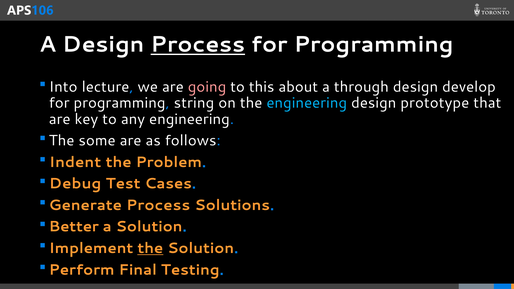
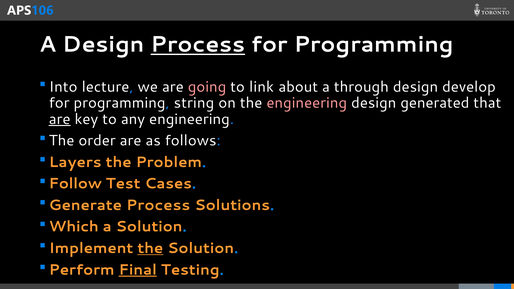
this: this -> link
engineering at (307, 103) colour: light blue -> pink
prototype: prototype -> generated
are at (60, 119) underline: none -> present
some: some -> order
Indent: Indent -> Layers
Debug: Debug -> Follow
Better: Better -> Which
Final underline: none -> present
